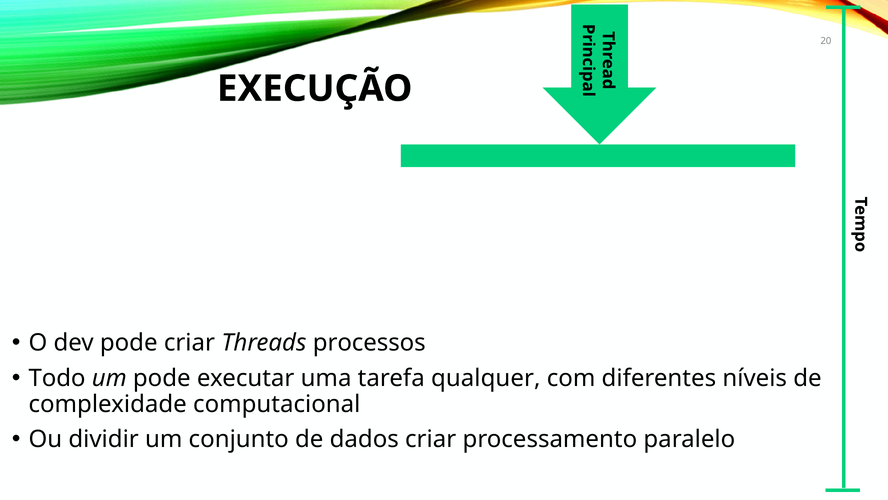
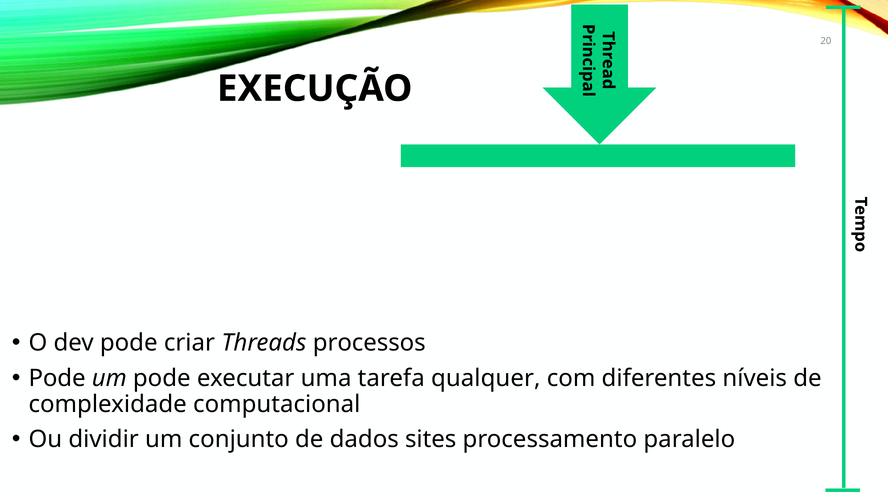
Todo at (57, 378): Todo -> Pode
dados criar: criar -> sites
